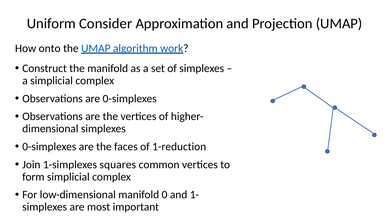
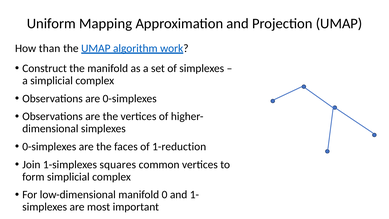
Consider: Consider -> Mapping
onto: onto -> than
